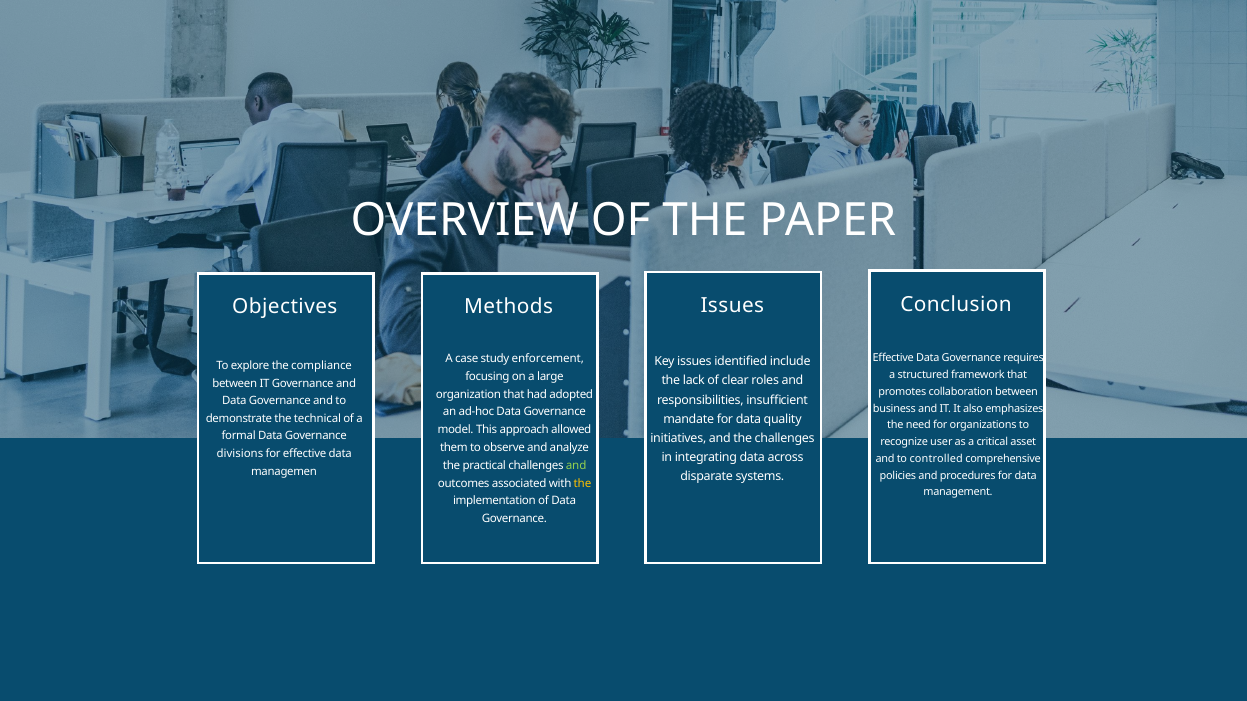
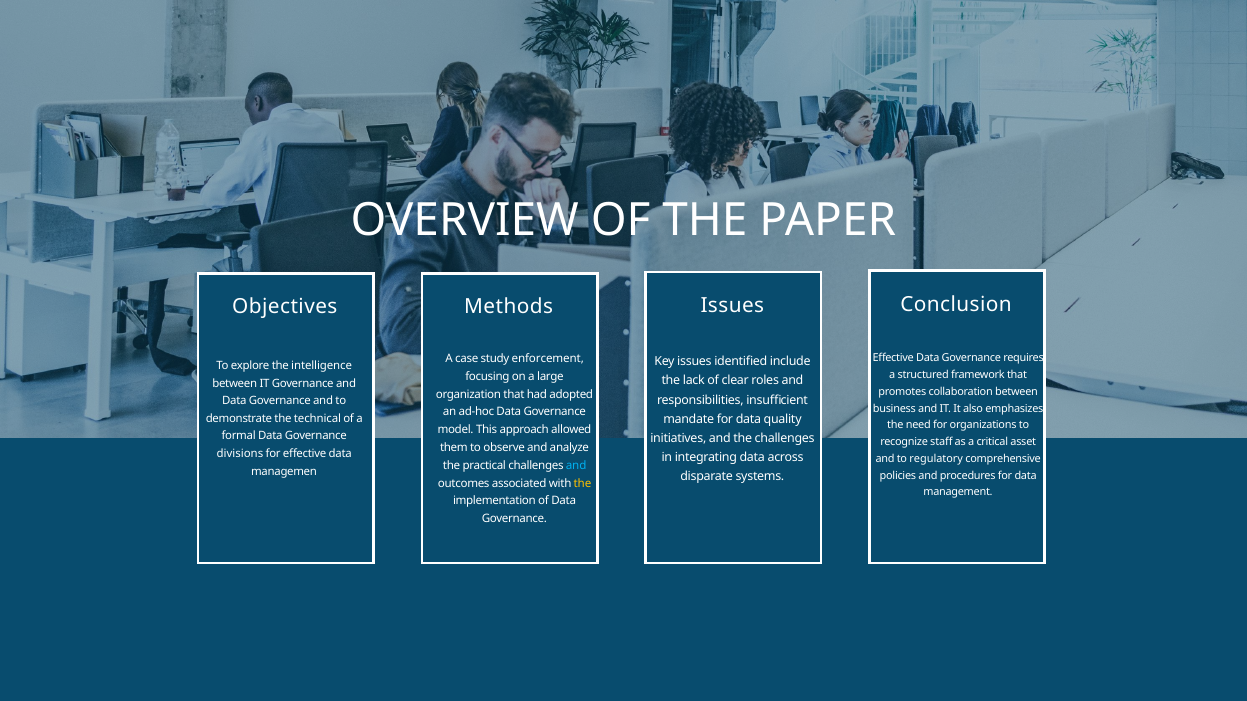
compliance: compliance -> intelligence
user: user -> staff
controlled: controlled -> regulatory
and at (576, 466) colour: light green -> light blue
